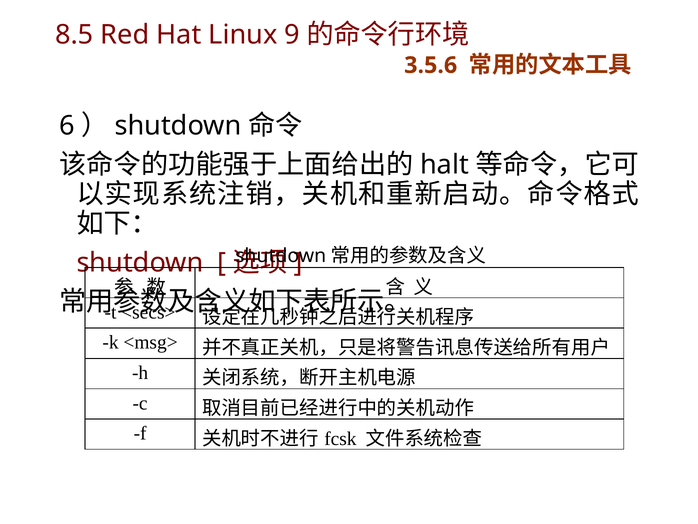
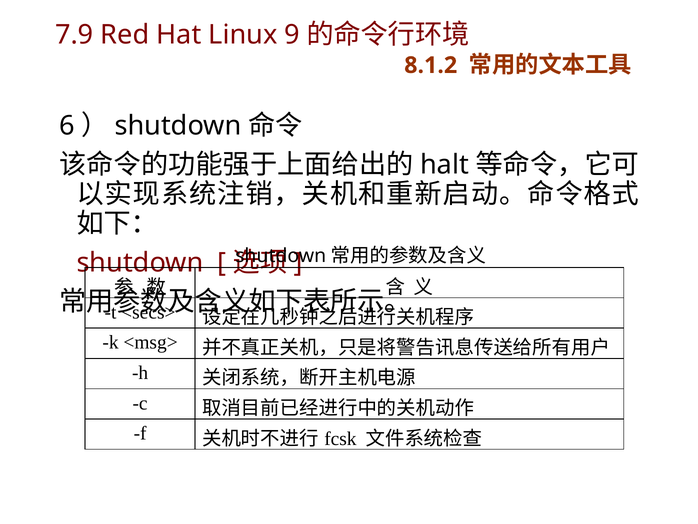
8.5: 8.5 -> 7.9
3.5.6: 3.5.6 -> 8.1.2
